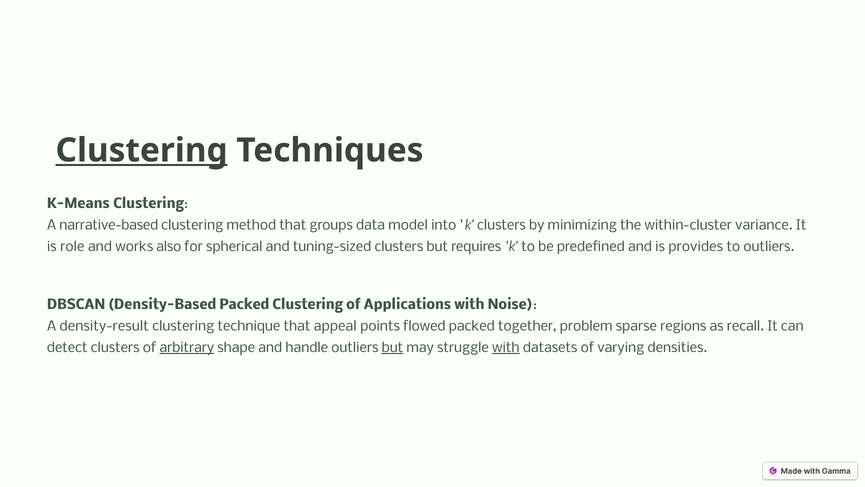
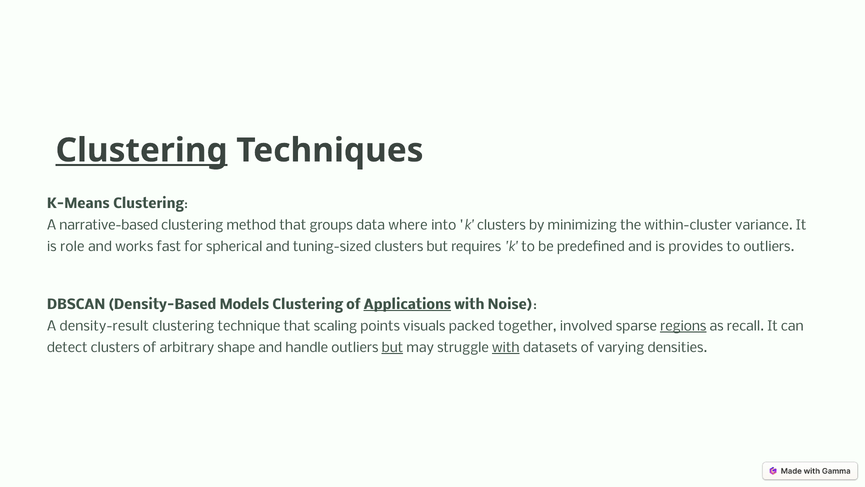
model: model -> where
also: also -> fast
Density-Based Packed: Packed -> Models
Applications underline: none -> present
appeal: appeal -> scaling
flowed: flowed -> visuals
problem: problem -> involved
regions underline: none -> present
arbitrary underline: present -> none
